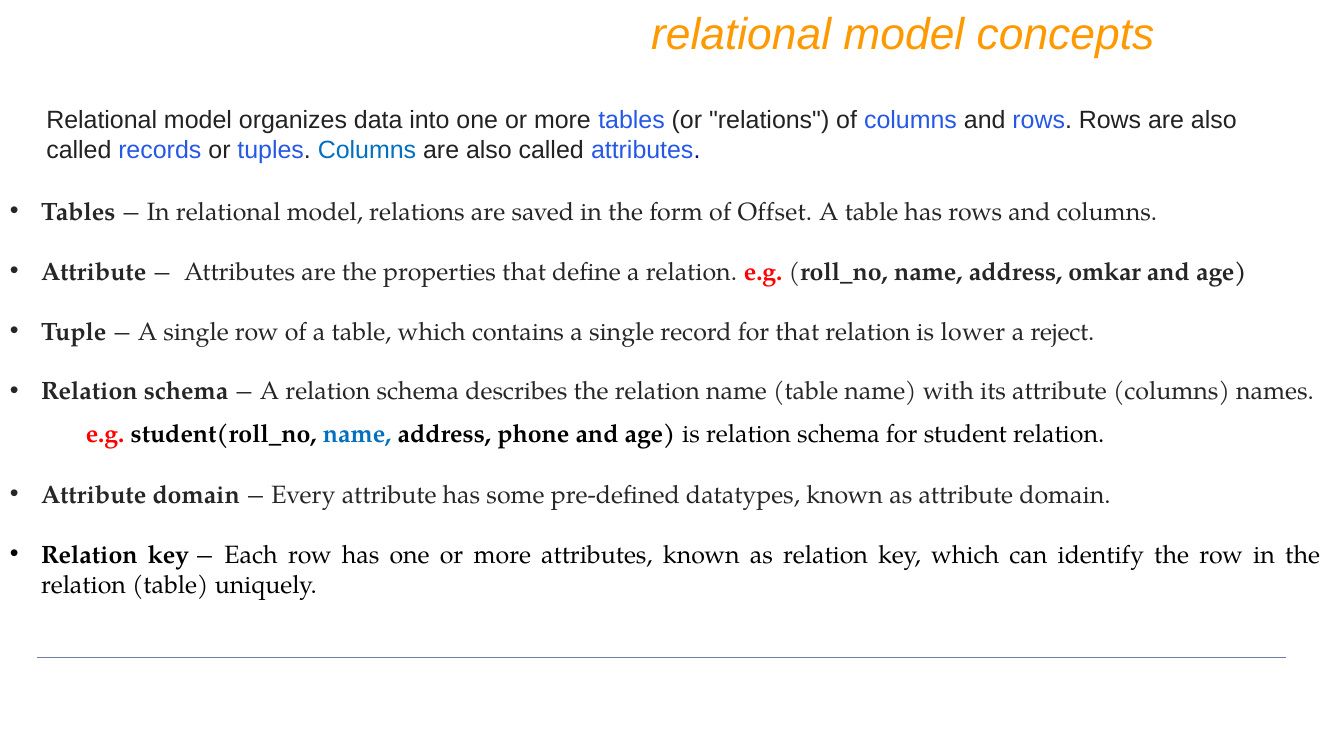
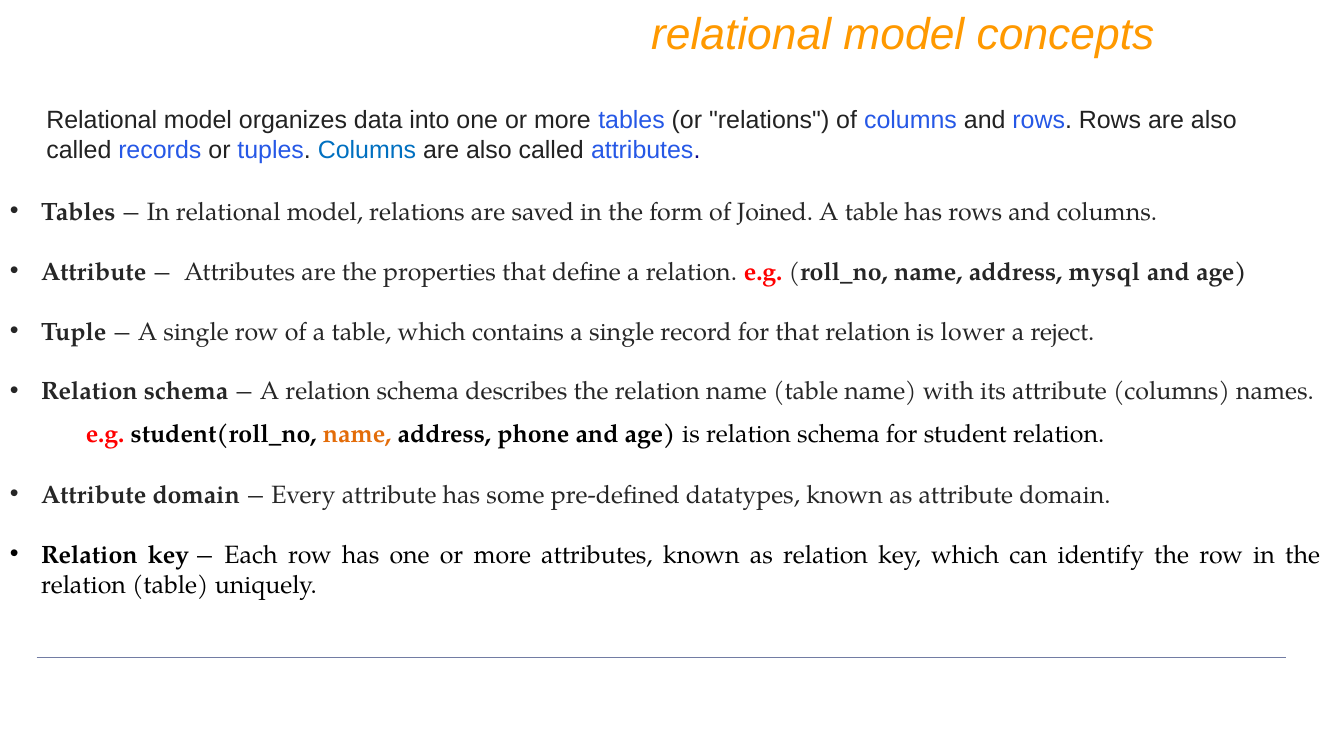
Offset: Offset -> Joined
omkar: omkar -> mysql
name at (357, 434) colour: blue -> orange
